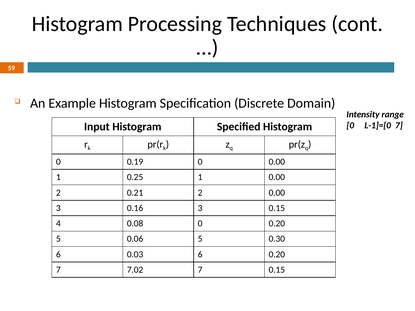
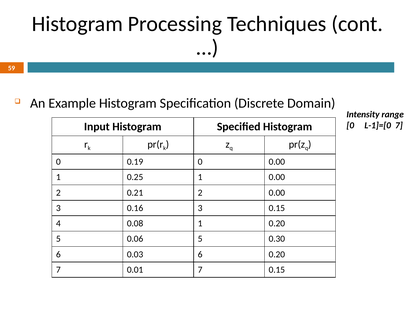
0.08 0: 0 -> 1
7.02: 7.02 -> 0.01
